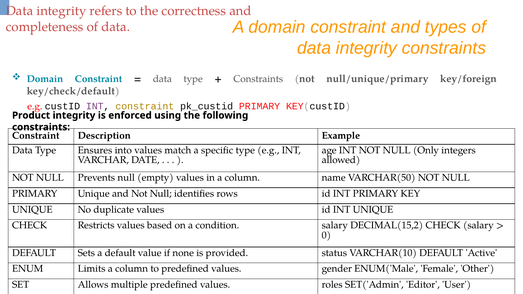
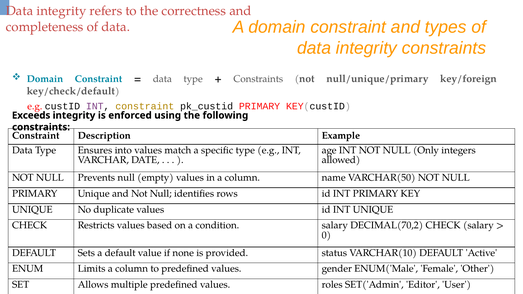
Product: Product -> Exceeds
DECIMAL(15,2: DECIMAL(15,2 -> DECIMAL(70,2
